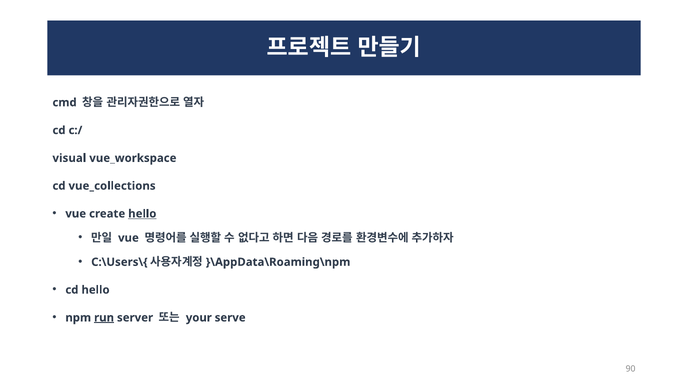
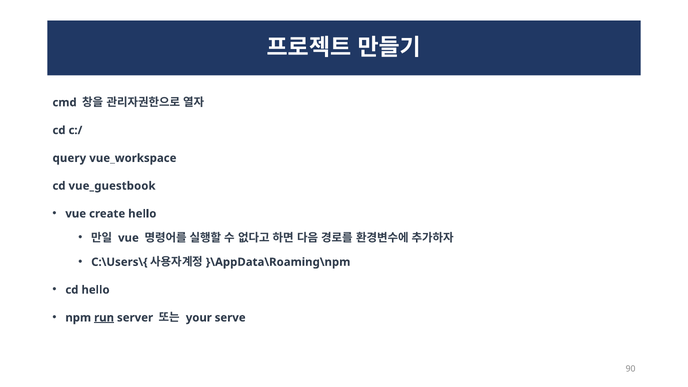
visual: visual -> query
vue_collections: vue_collections -> vue_guestbook
hello at (142, 214) underline: present -> none
